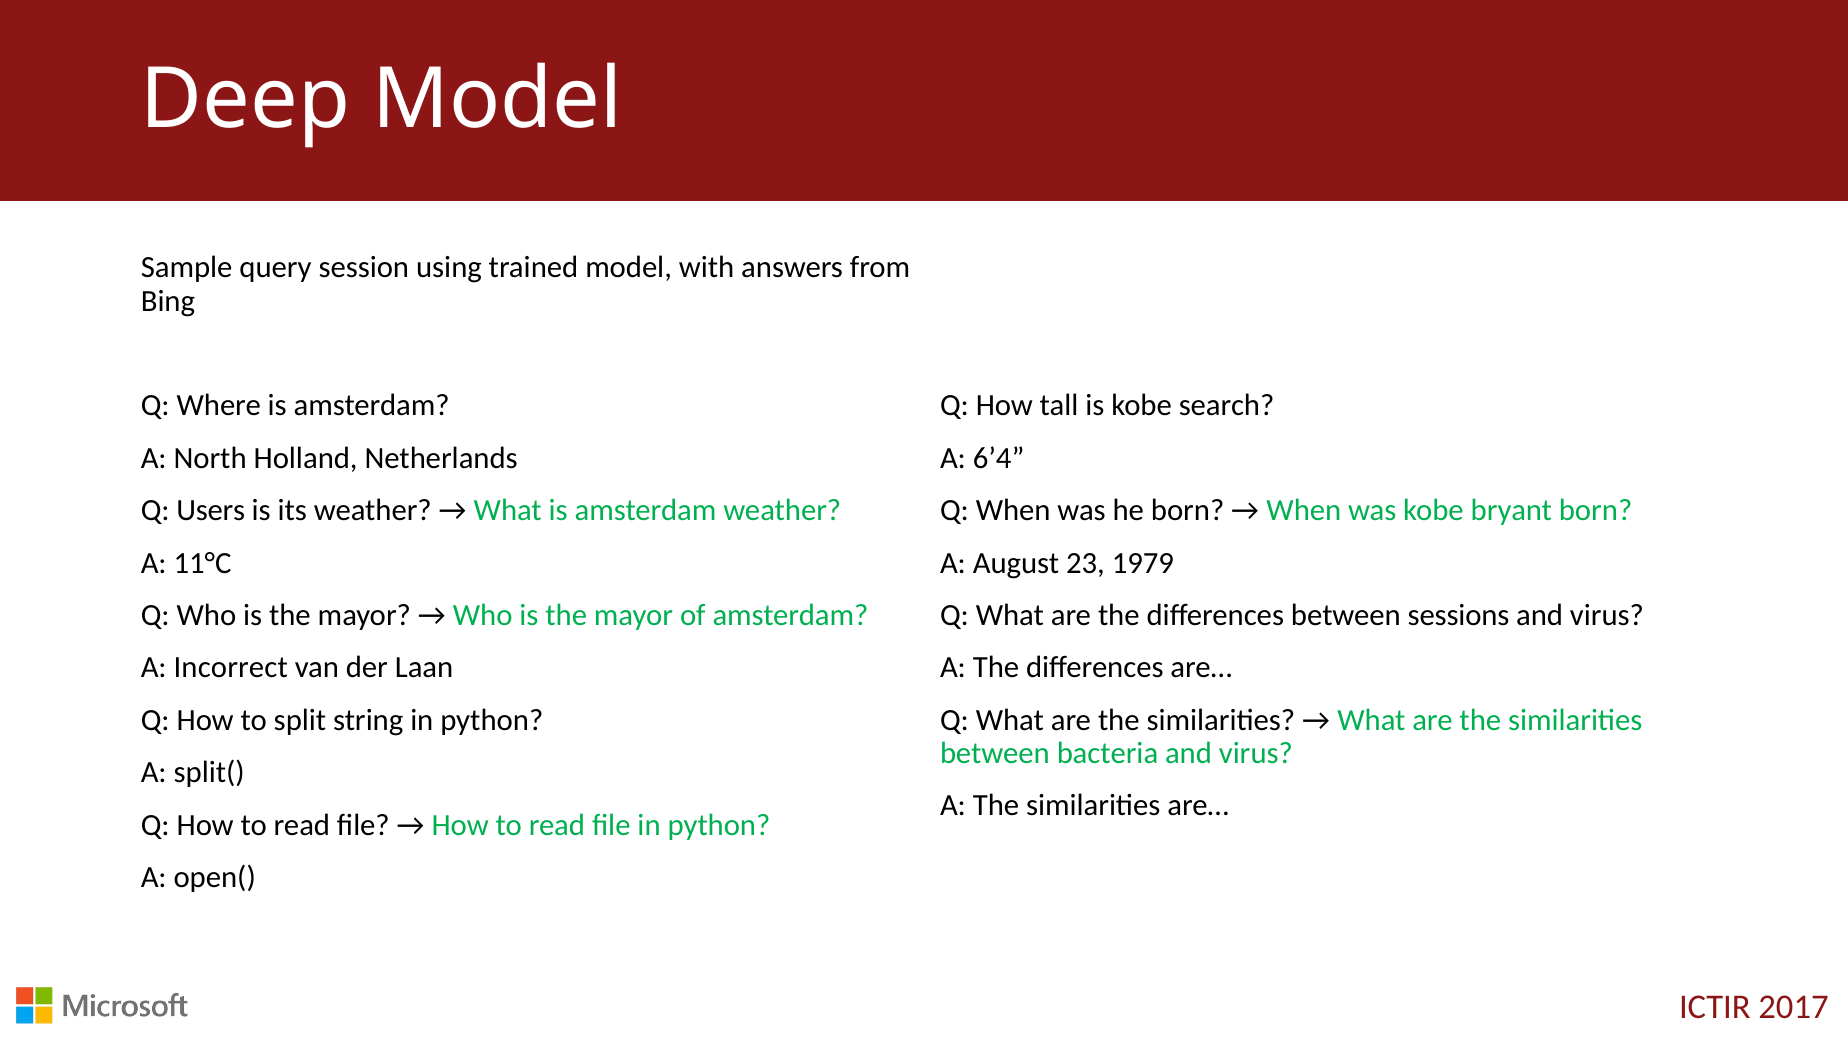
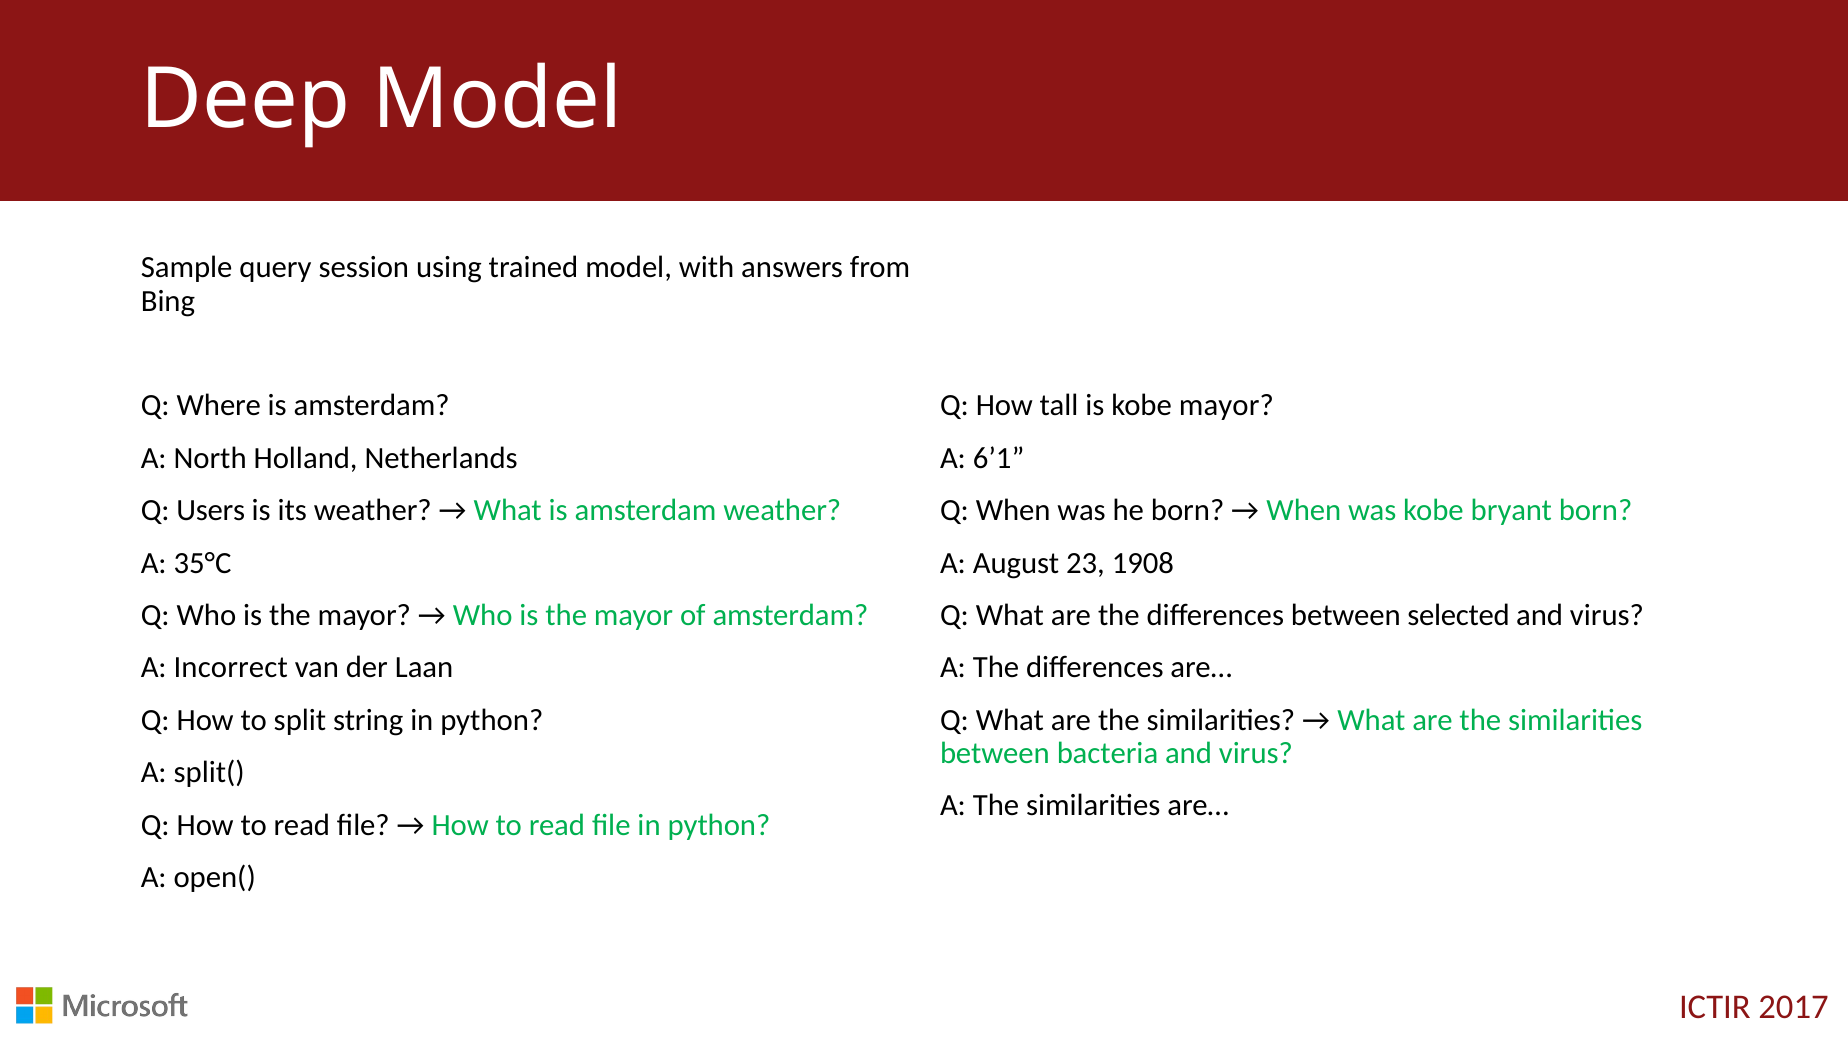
kobe search: search -> mayor
6’4: 6’4 -> 6’1
11°C: 11°C -> 35°C
1979: 1979 -> 1908
sessions: sessions -> selected
